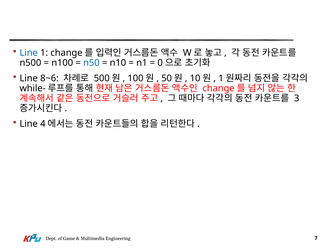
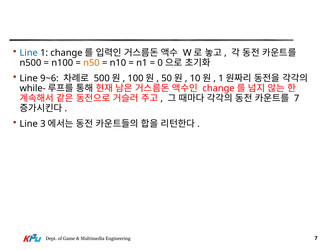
n50 colour: blue -> orange
8~6: 8~6 -> 9~6
3 at (297, 98): 3 -> 7
4: 4 -> 3
